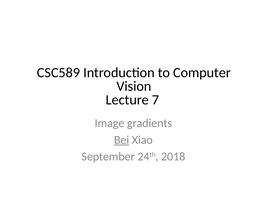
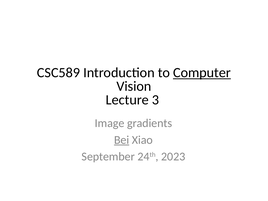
Computer underline: none -> present
7: 7 -> 3
2018: 2018 -> 2023
